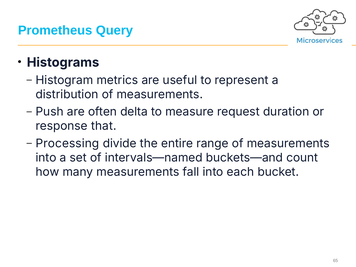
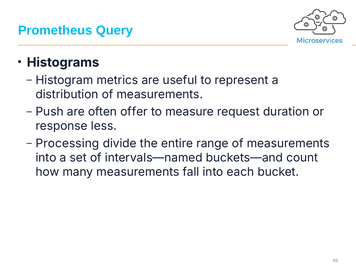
delta: delta -> offer
that: that -> less
